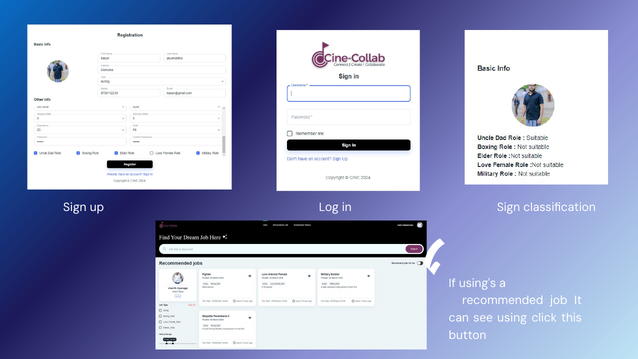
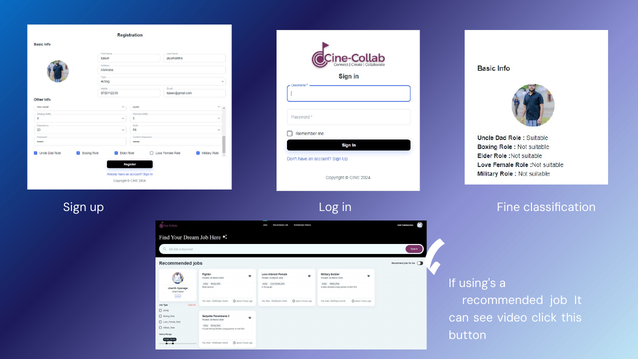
in Sign: Sign -> Fine
using: using -> video
